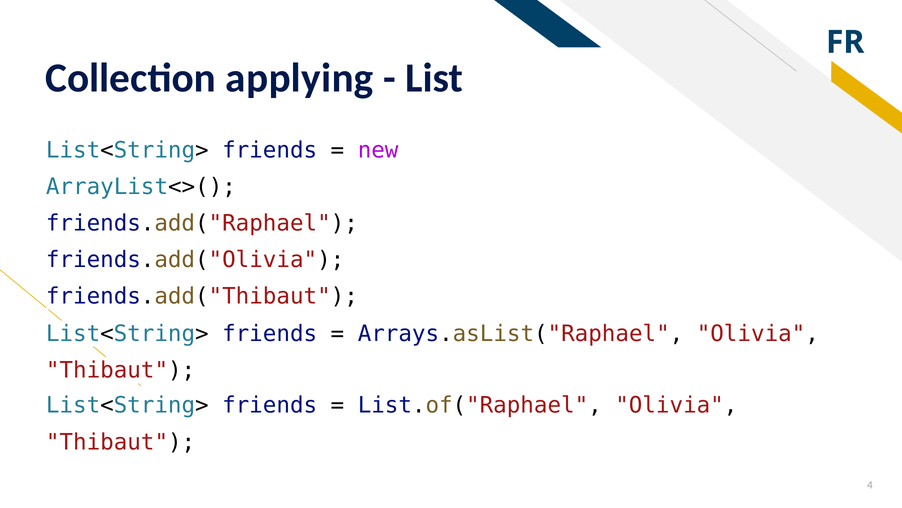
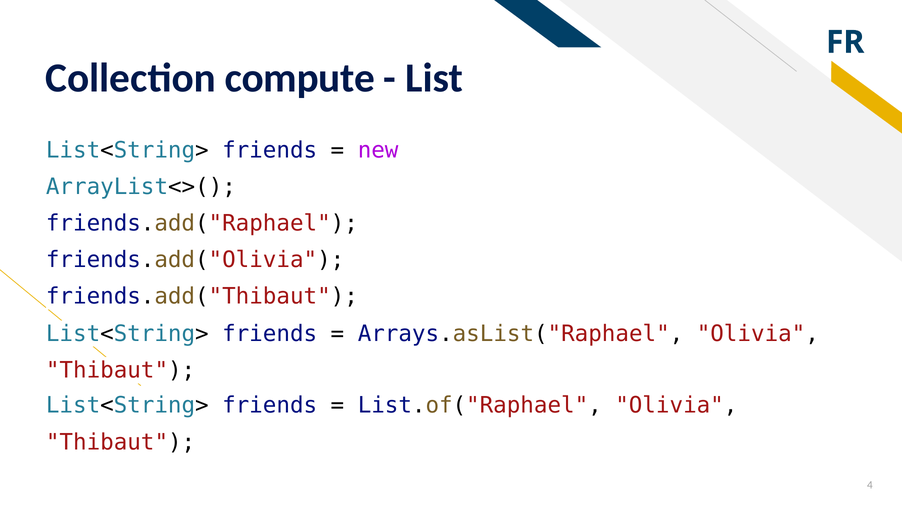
applying: applying -> compute
